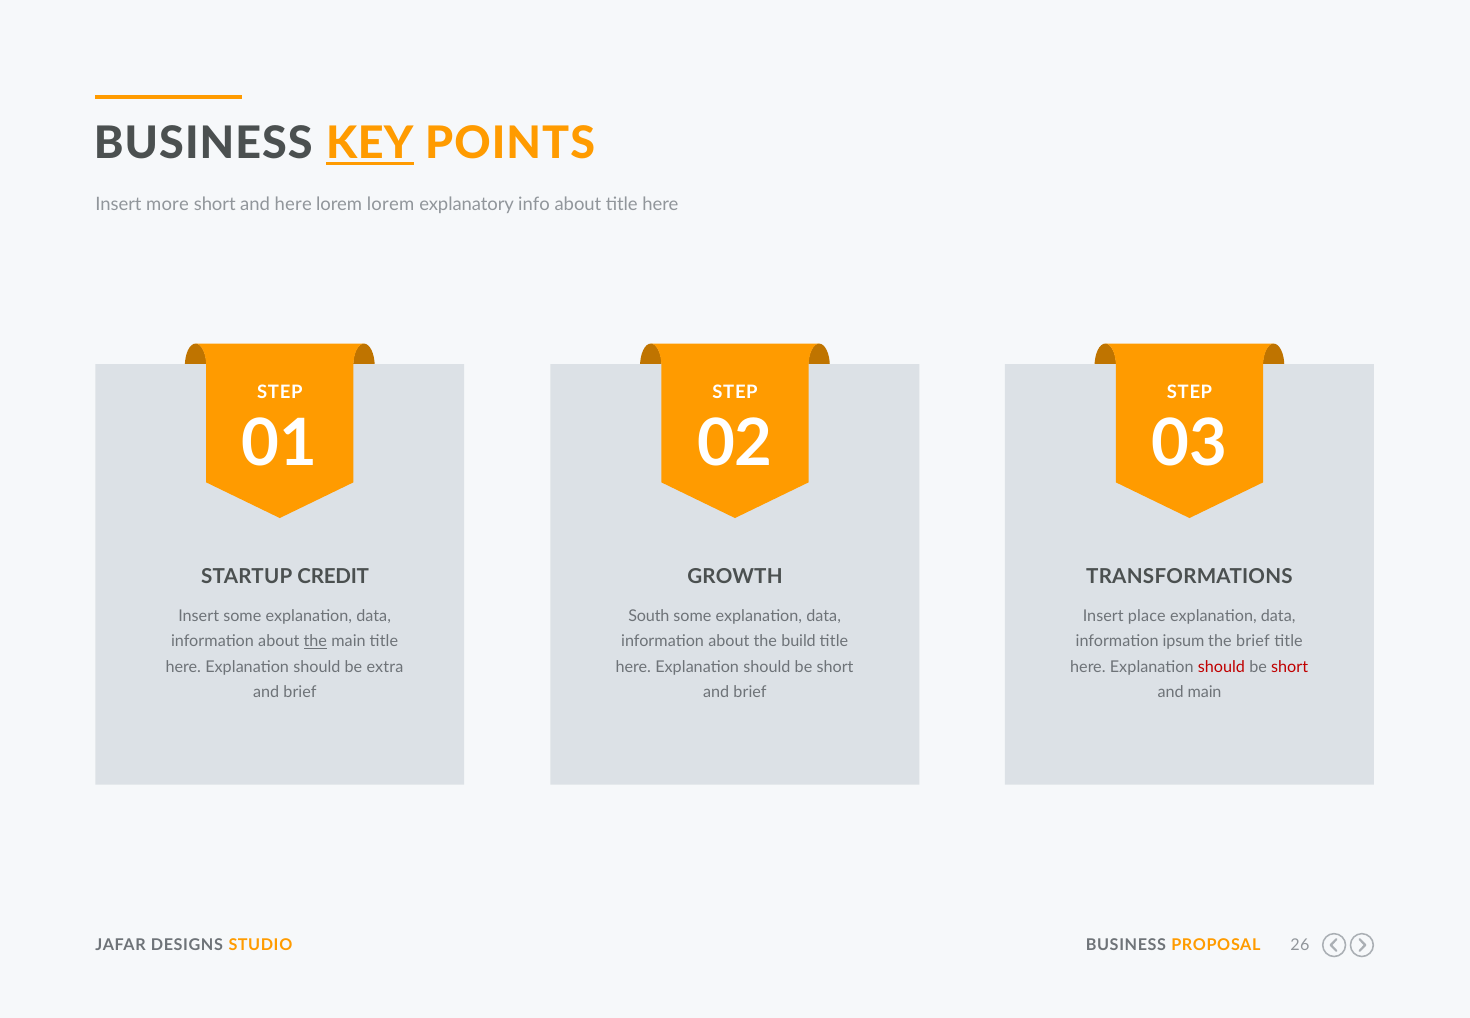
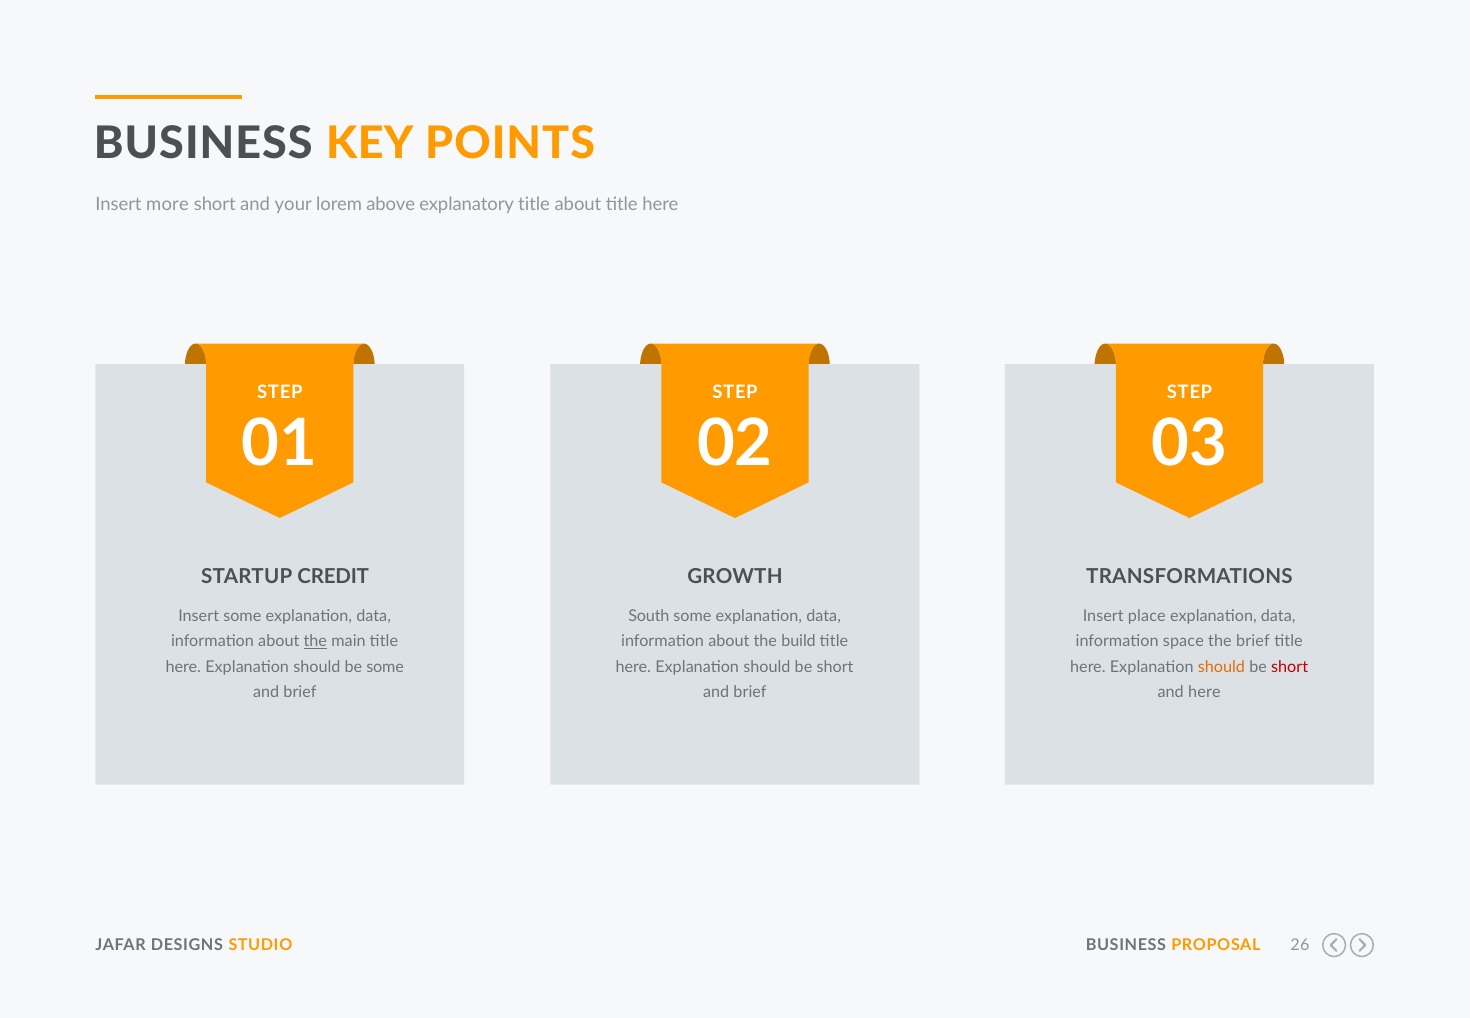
KEY underline: present -> none
and here: here -> your
lorem lorem: lorem -> above
explanatory info: info -> title
ipsum: ipsum -> space
be extra: extra -> some
should at (1221, 667) colour: red -> orange
and main: main -> here
